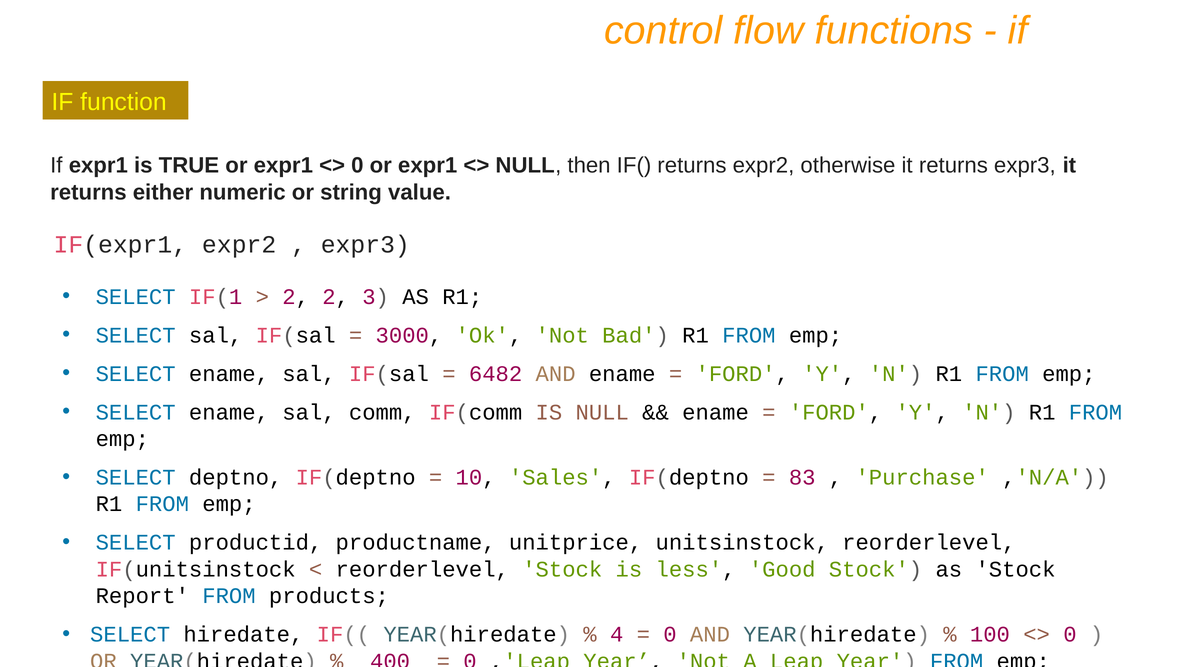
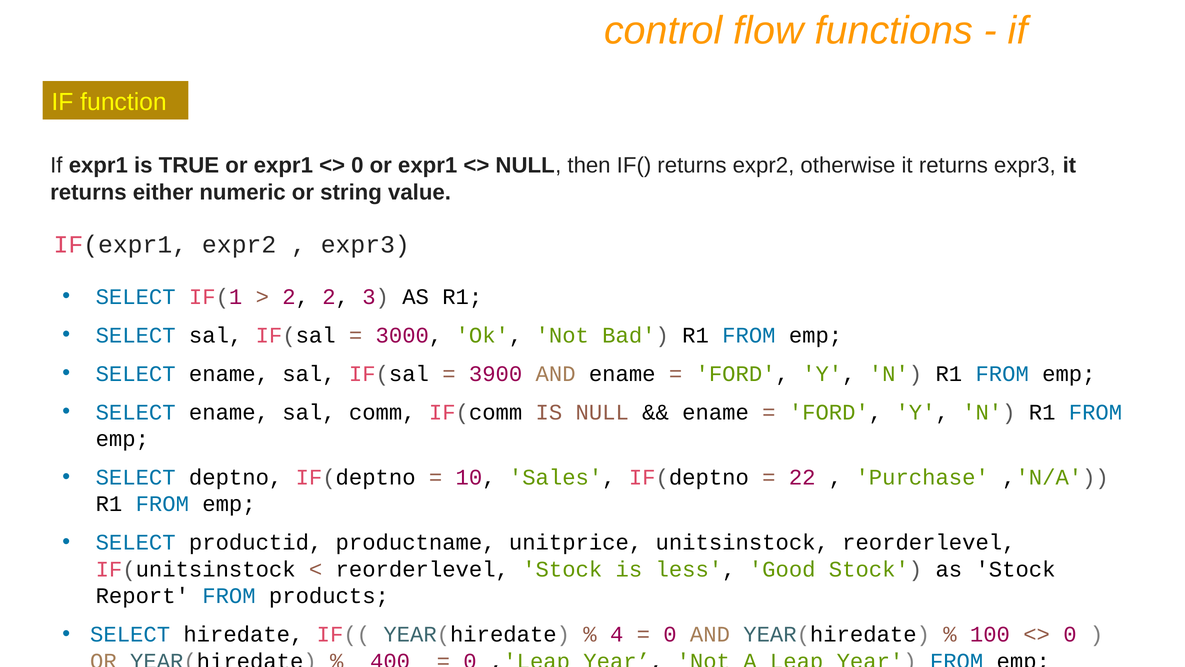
6482: 6482 -> 3900
83: 83 -> 22
